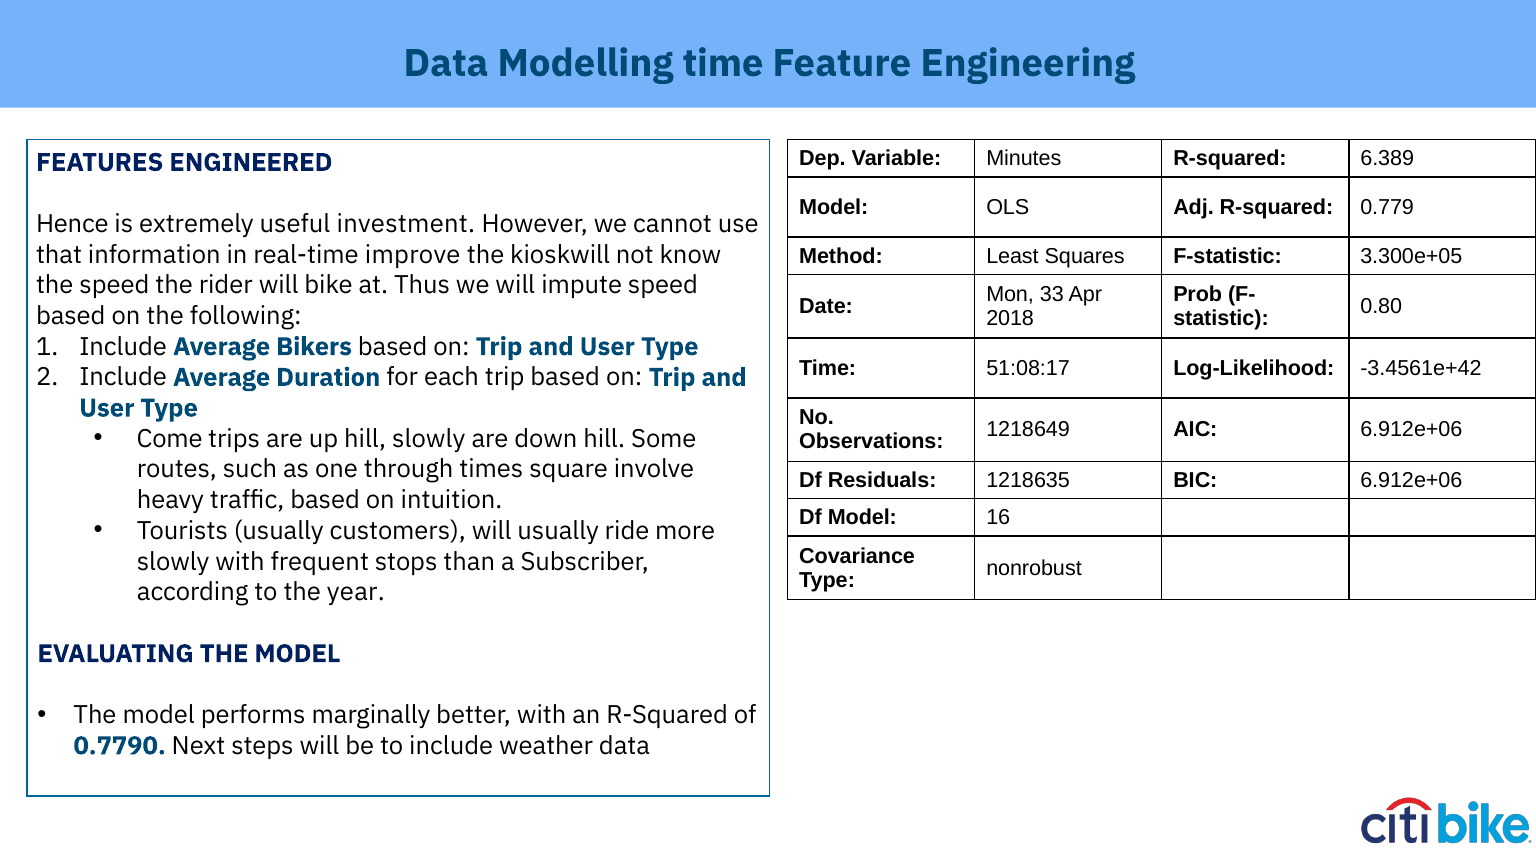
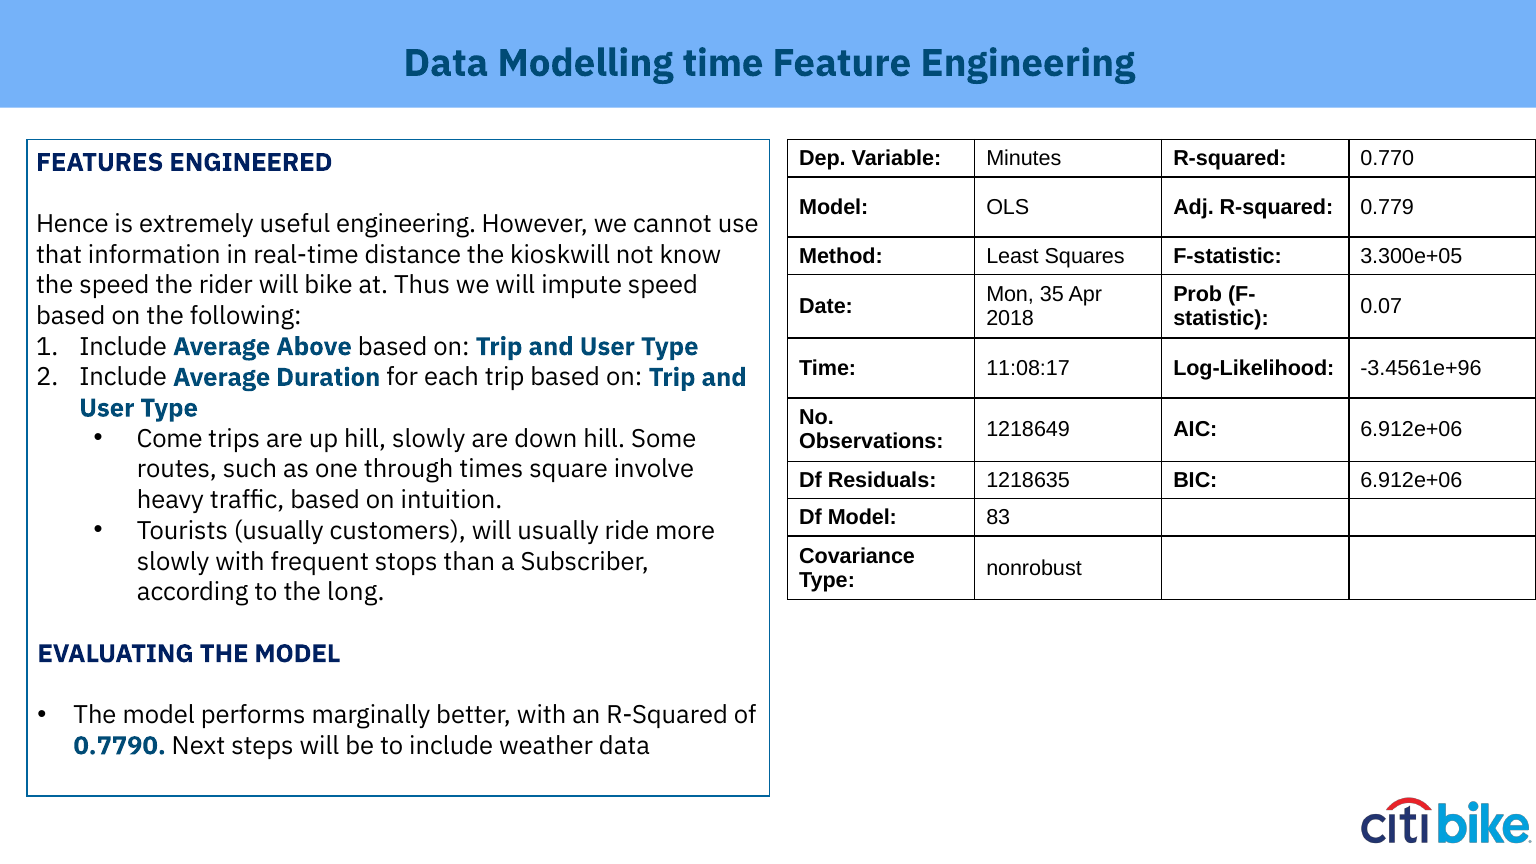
6.389: 6.389 -> 0.770
useful investment: investment -> engineering
improve: improve -> distance
33: 33 -> 35
0.80: 0.80 -> 0.07
Bikers: Bikers -> Above
51:08:17: 51:08:17 -> 11:08:17
-3.4561e+42: -3.4561e+42 -> -3.4561e+96
16: 16 -> 83
year: year -> long
